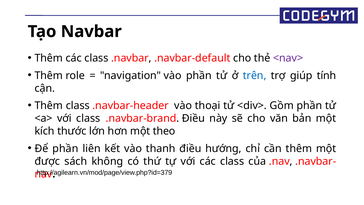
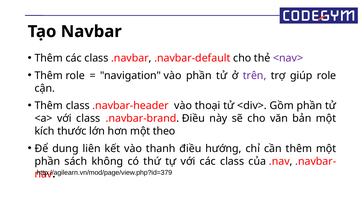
trên colour: blue -> purple
giúp tính: tính -> role
Để phần: phần -> dụng
được at (47, 161): được -> phần
